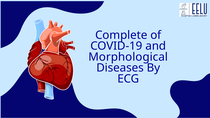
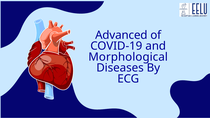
Complete: Complete -> Advanced
